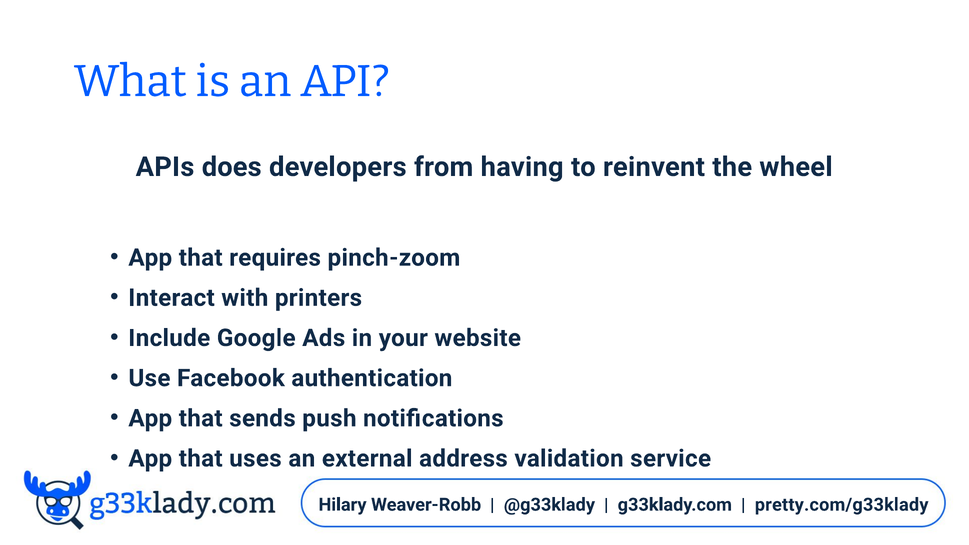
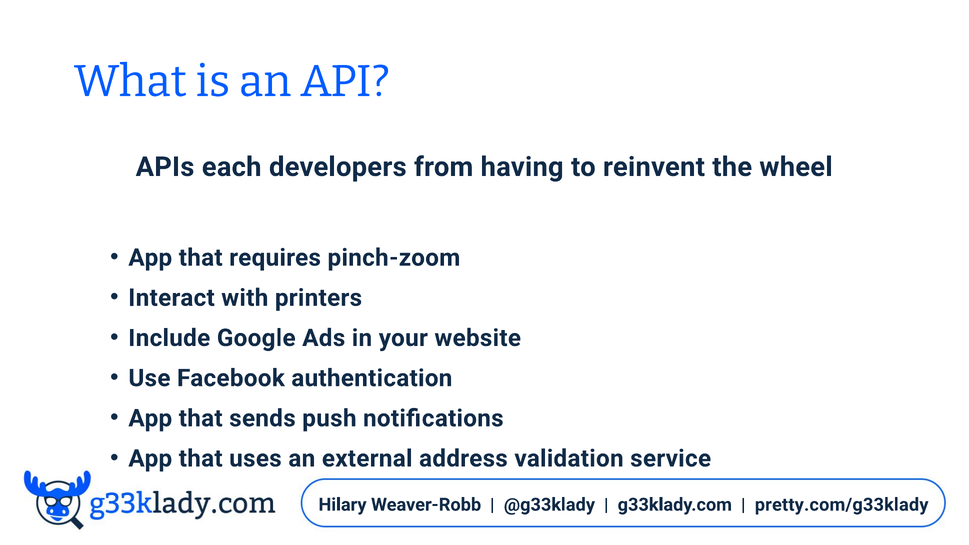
does: does -> each
